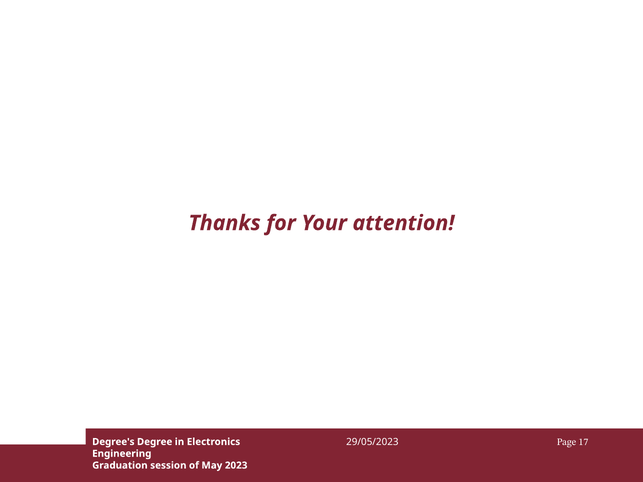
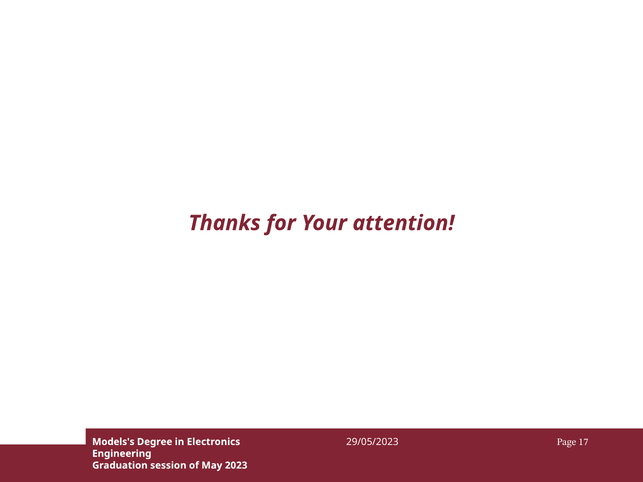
Degree's: Degree's -> Models's
